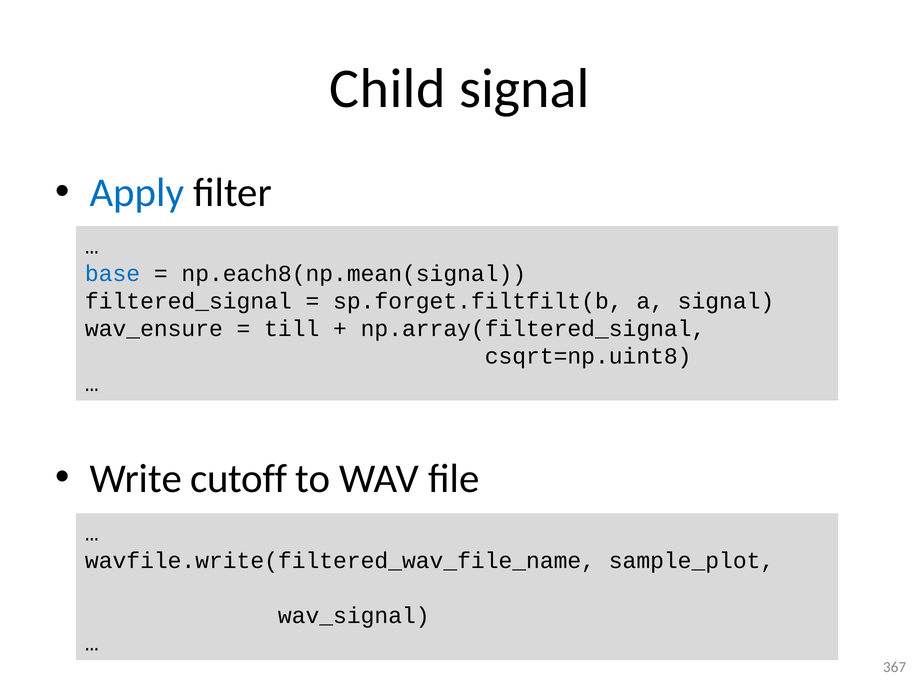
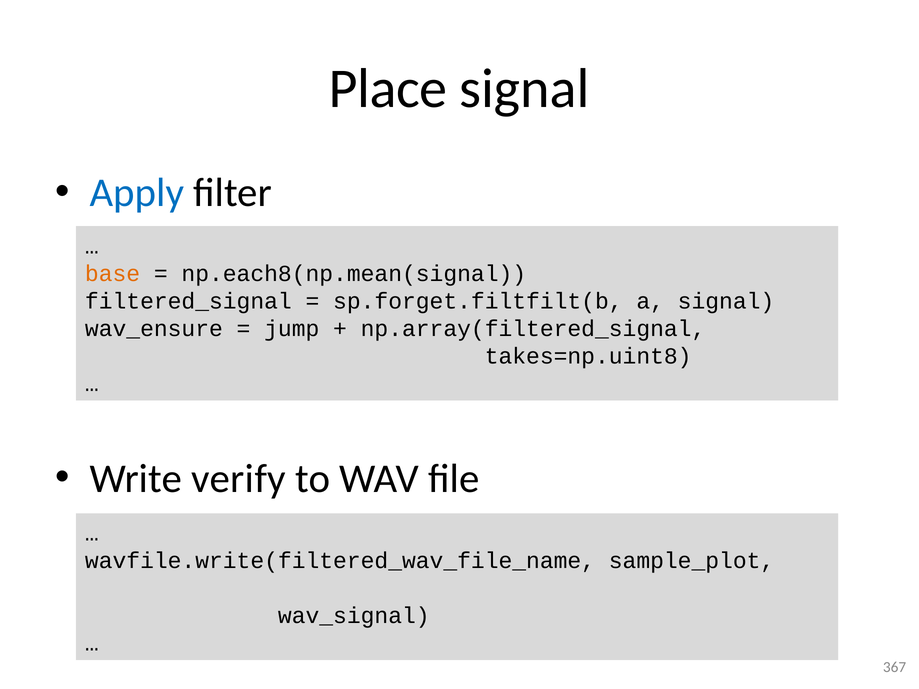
Child: Child -> Place
base colour: blue -> orange
till: till -> jump
csqrt=np.uint8: csqrt=np.uint8 -> takes=np.uint8
cutoff: cutoff -> verify
